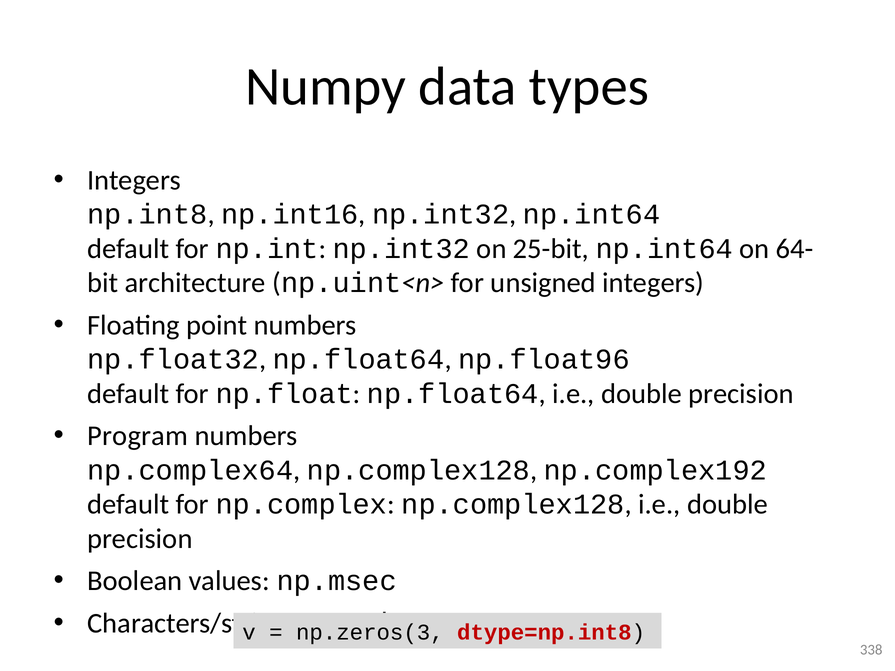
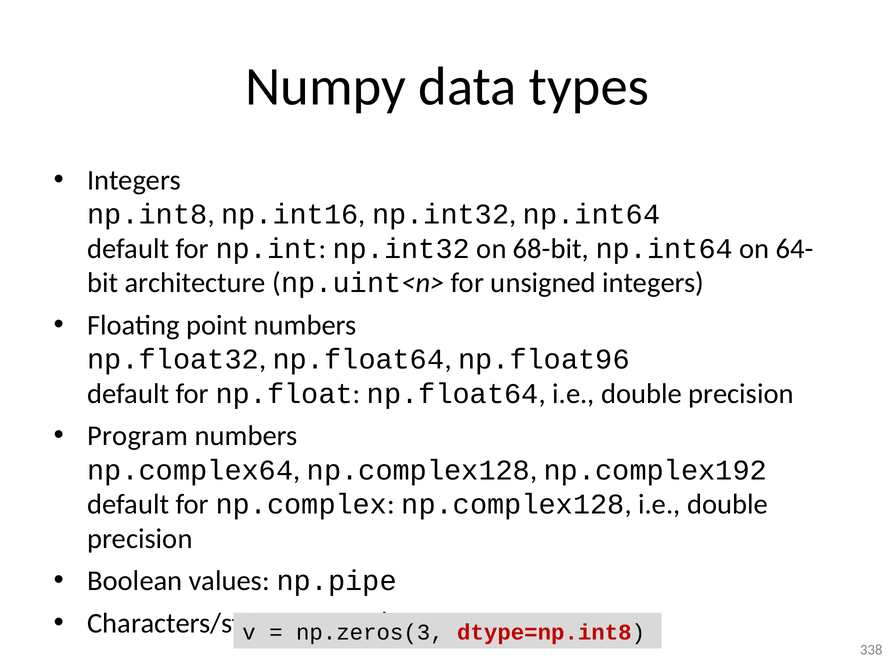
25-bit: 25-bit -> 68-bit
np.msec: np.msec -> np.pipe
